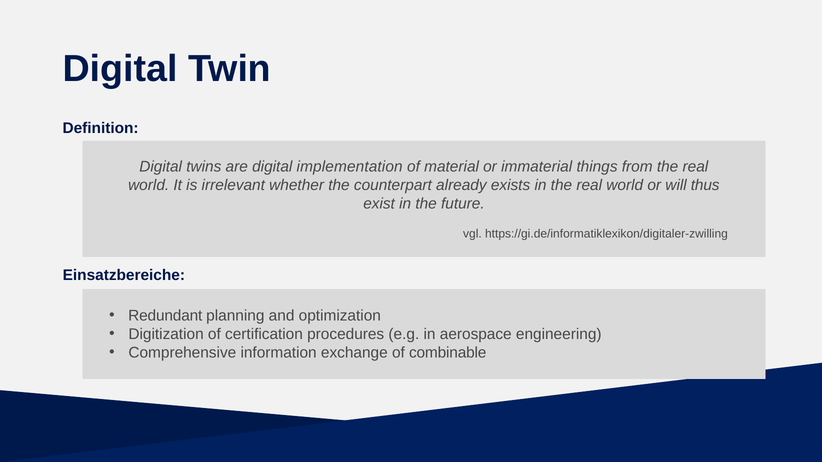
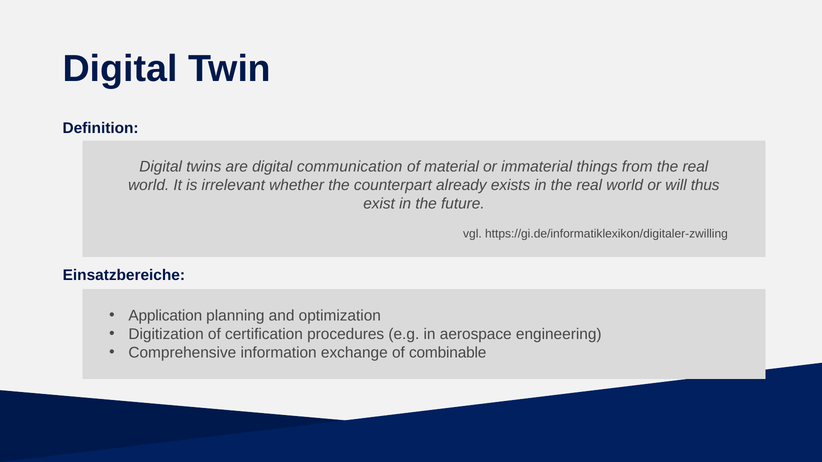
implementation: implementation -> communication
Redundant: Redundant -> Application
